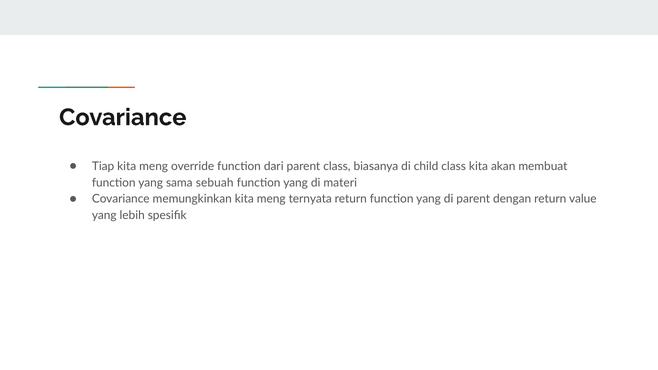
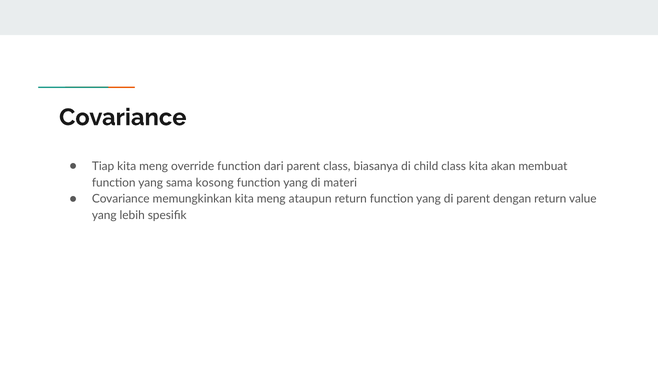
sebuah: sebuah -> kosong
ternyata: ternyata -> ataupun
